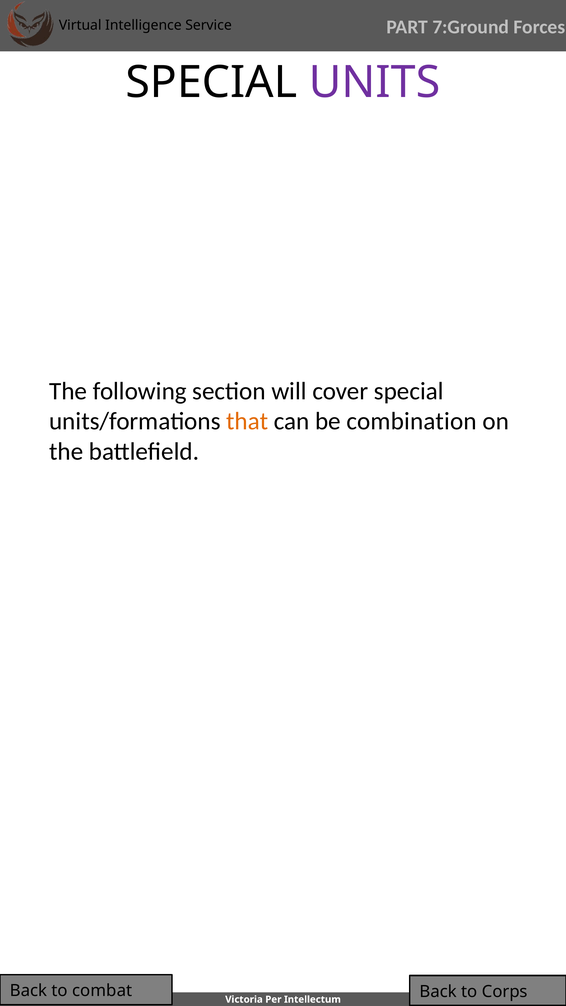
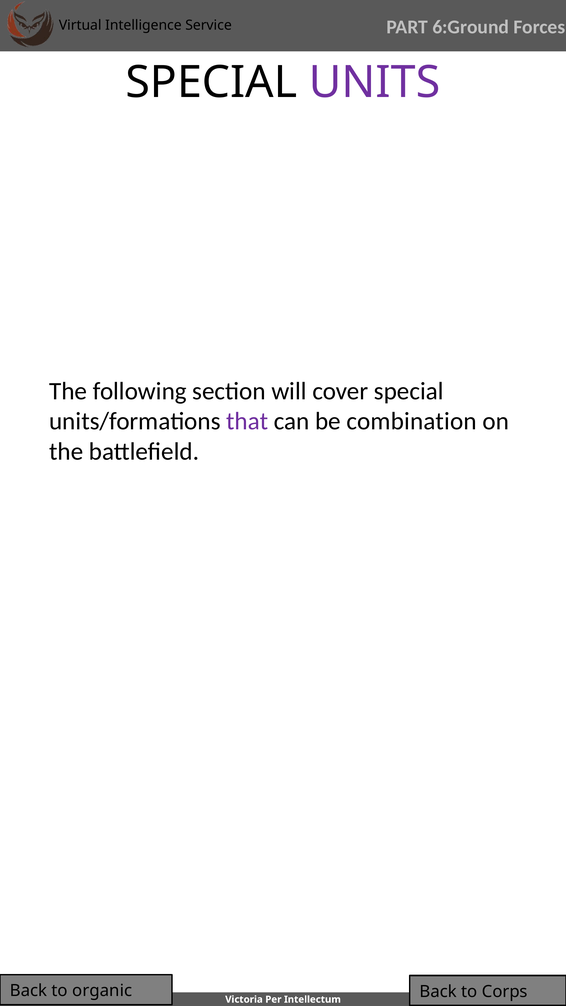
7:Ground: 7:Ground -> 6:Ground
that colour: orange -> purple
combat: combat -> organic
